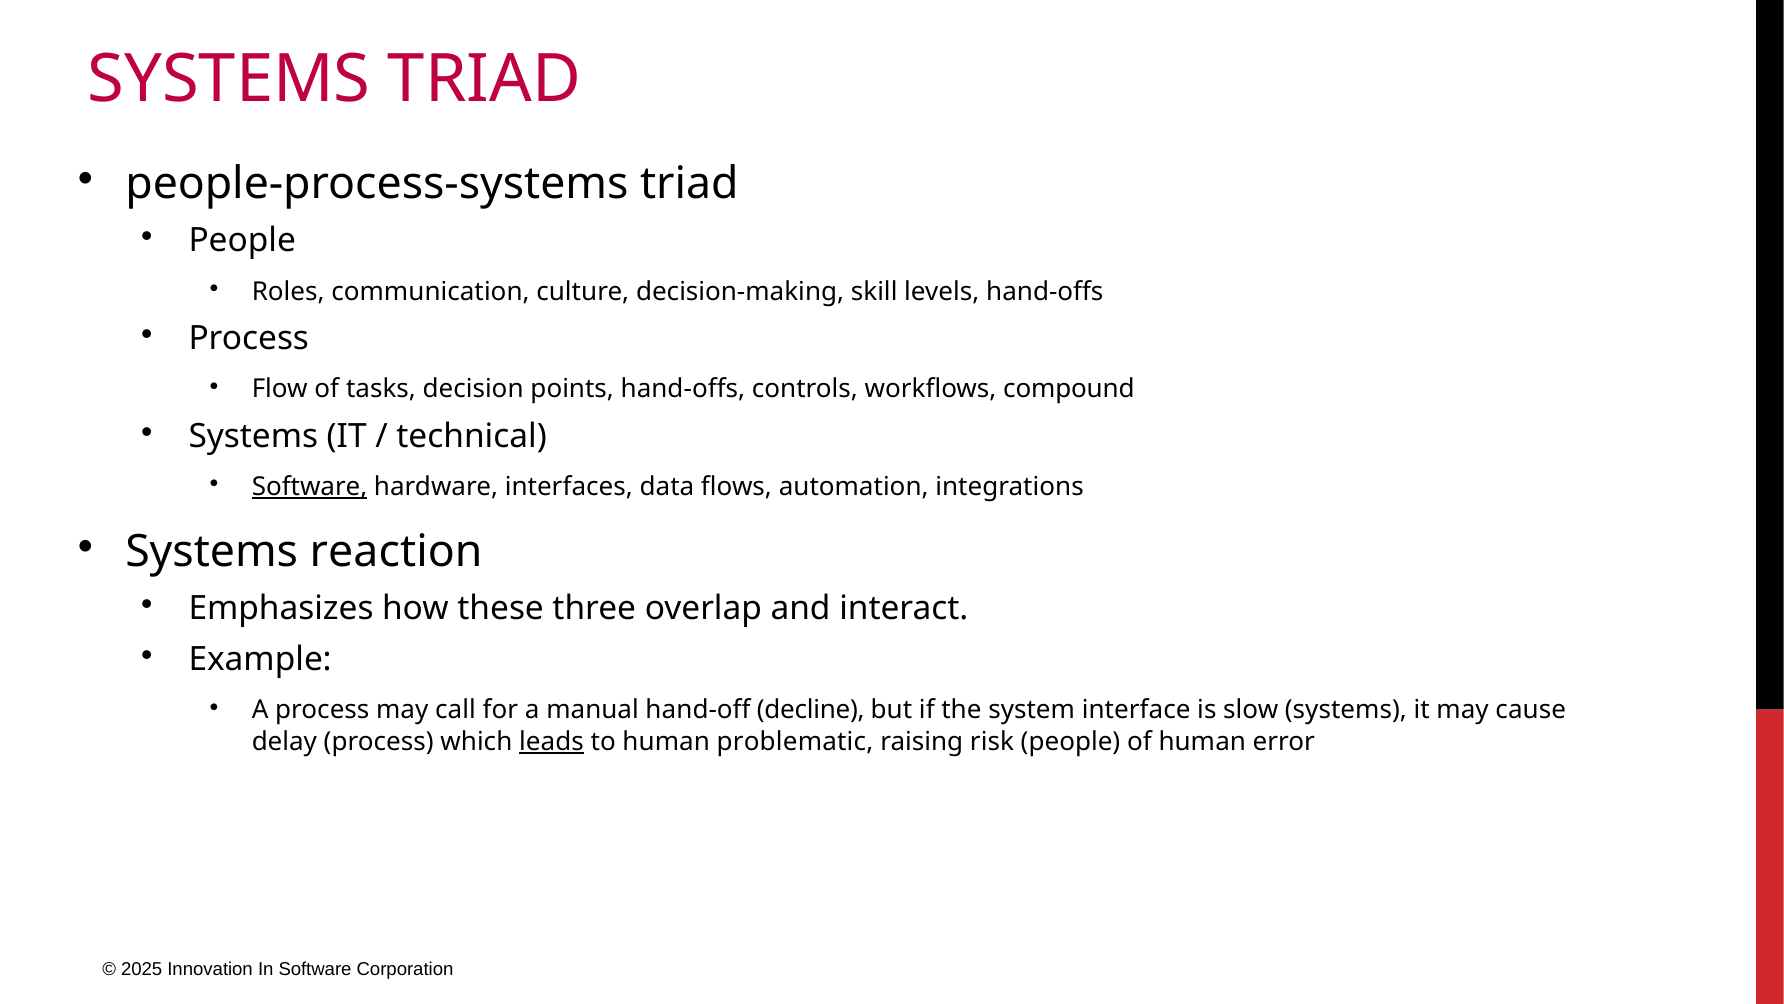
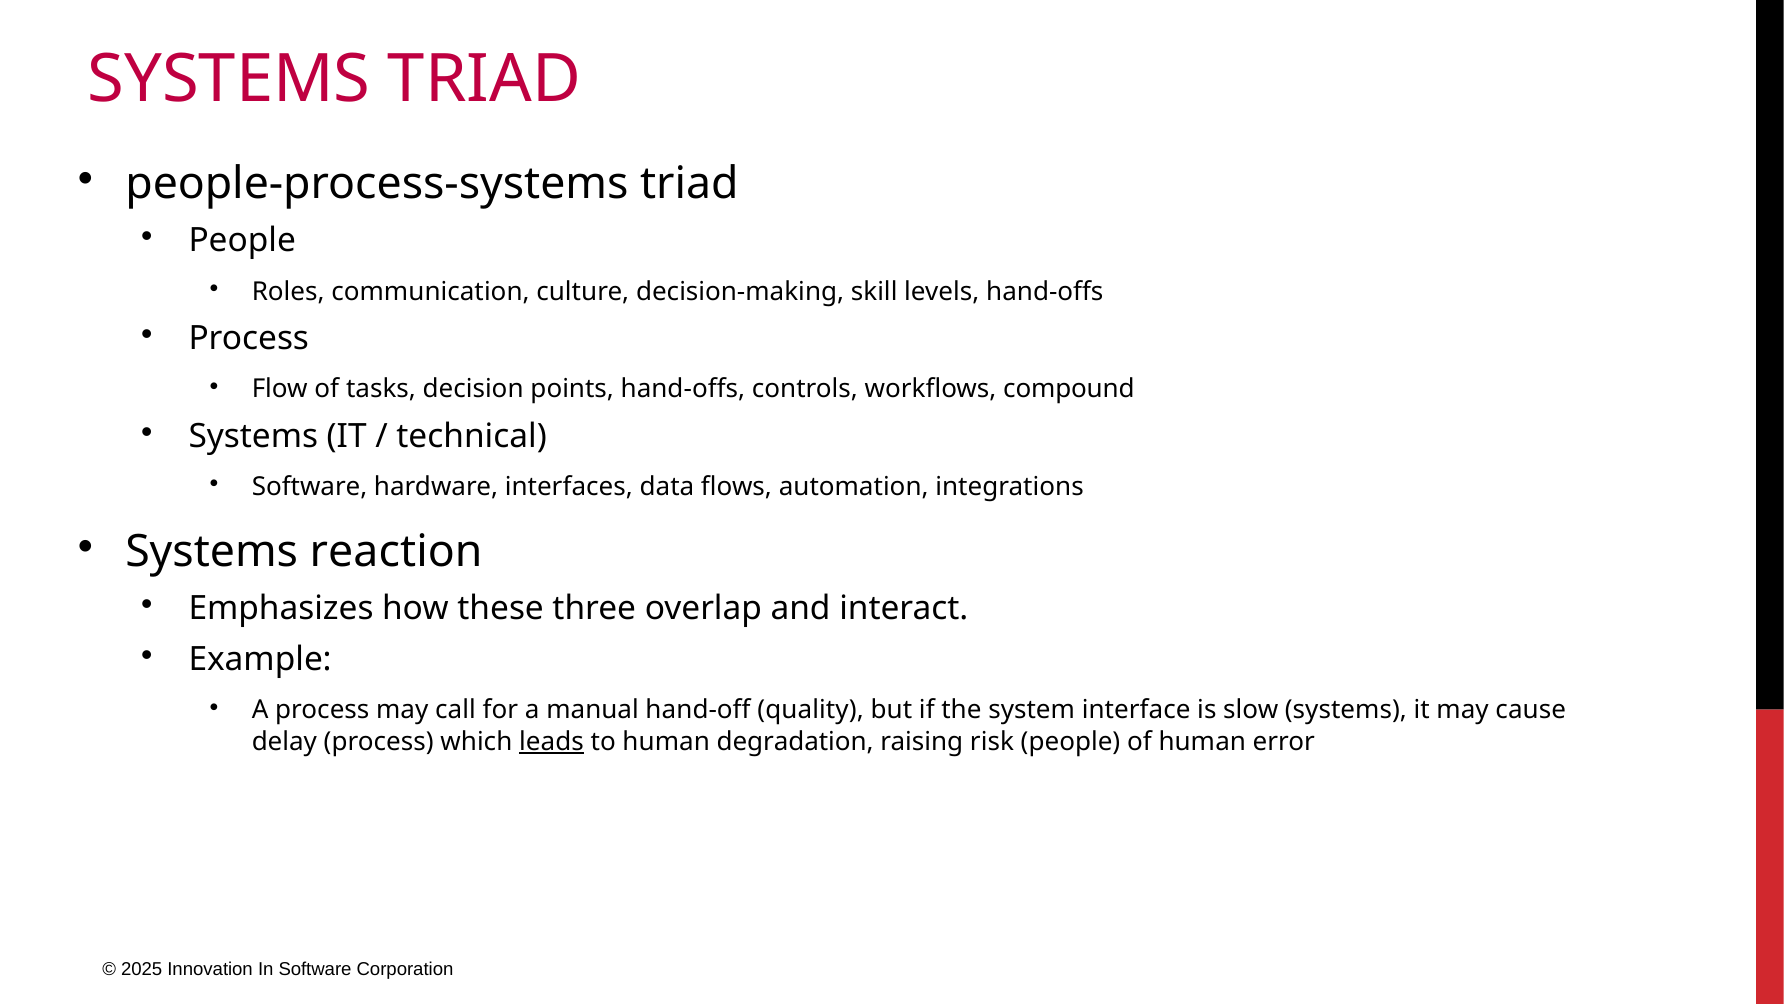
Software at (310, 487) underline: present -> none
decline: decline -> quality
problematic: problematic -> degradation
